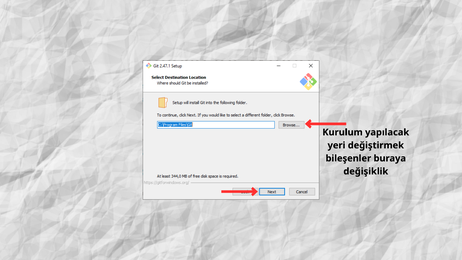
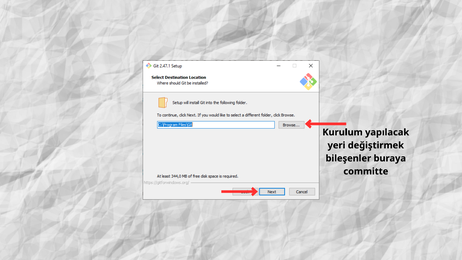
değişiklik: değişiklik -> committe
